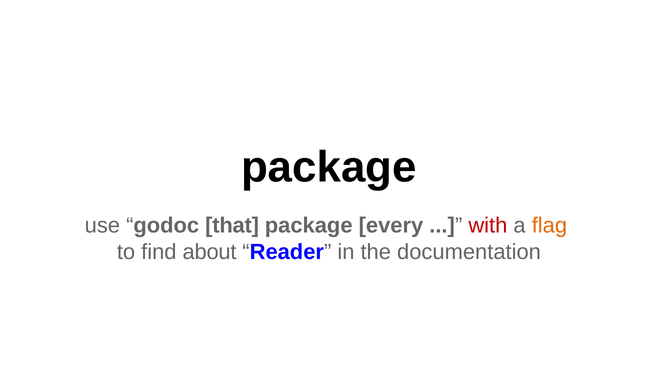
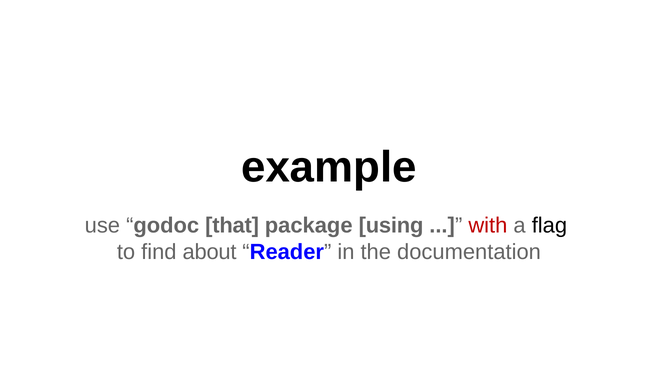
package at (329, 168): package -> example
every: every -> using
flag colour: orange -> black
